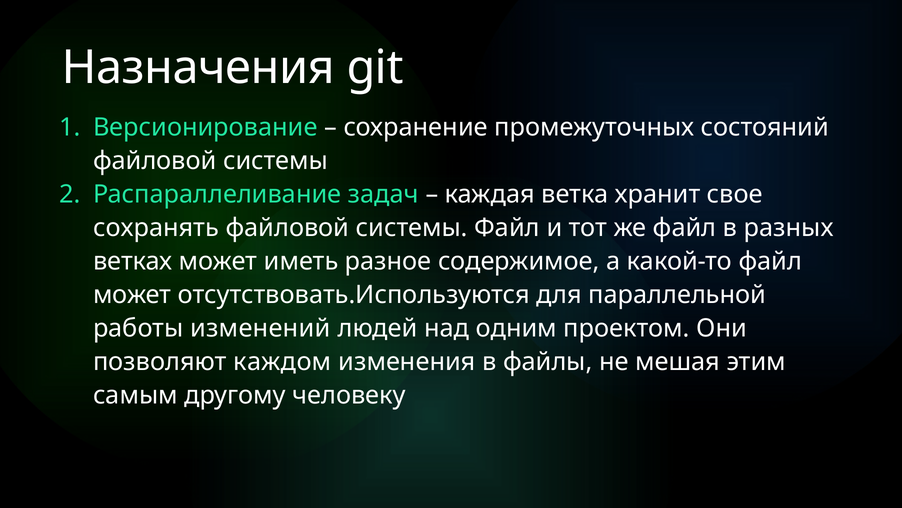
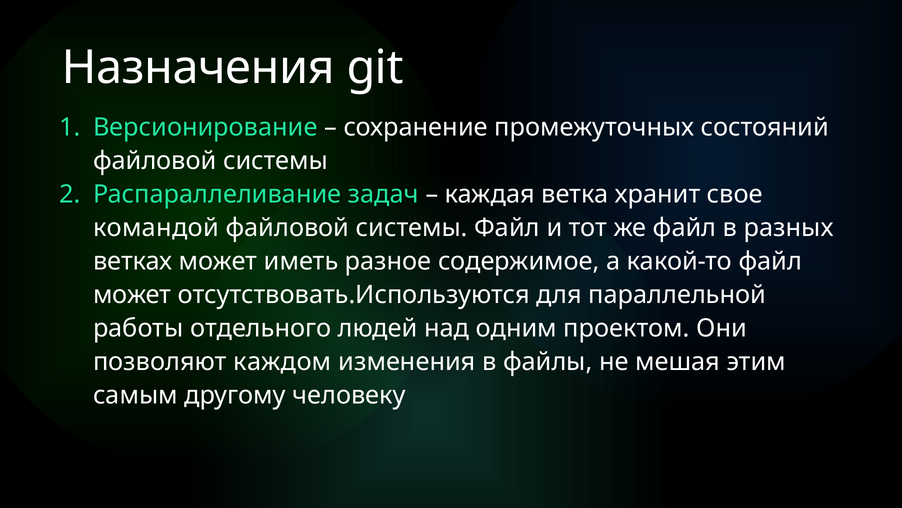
сохранять: сохранять -> командой
изменений: изменений -> отдельного
